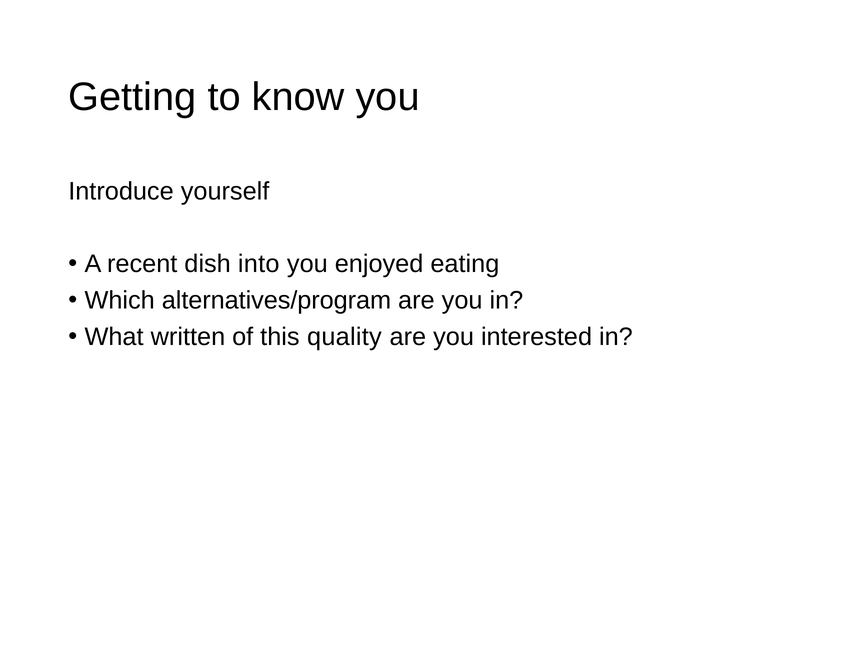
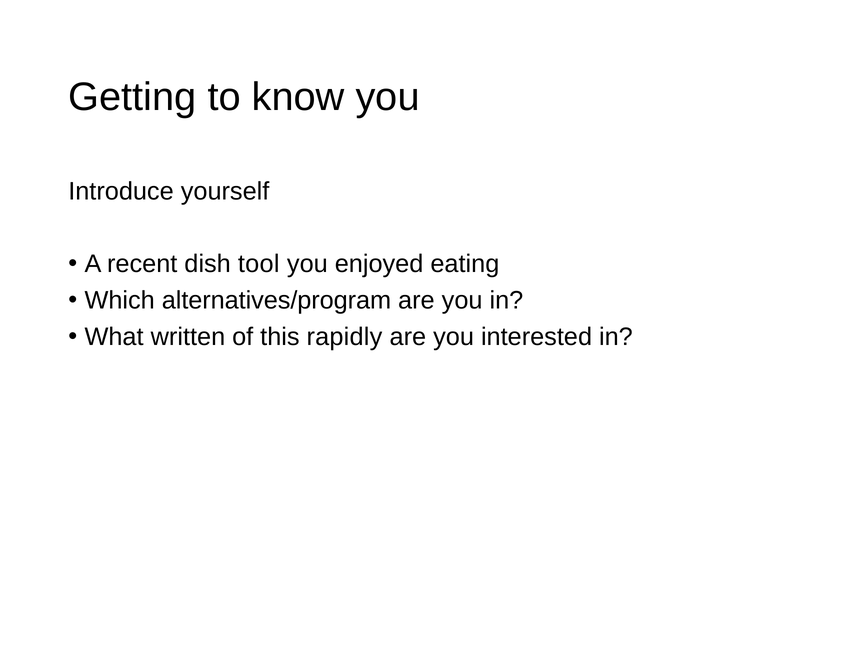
into: into -> tool
quality: quality -> rapidly
